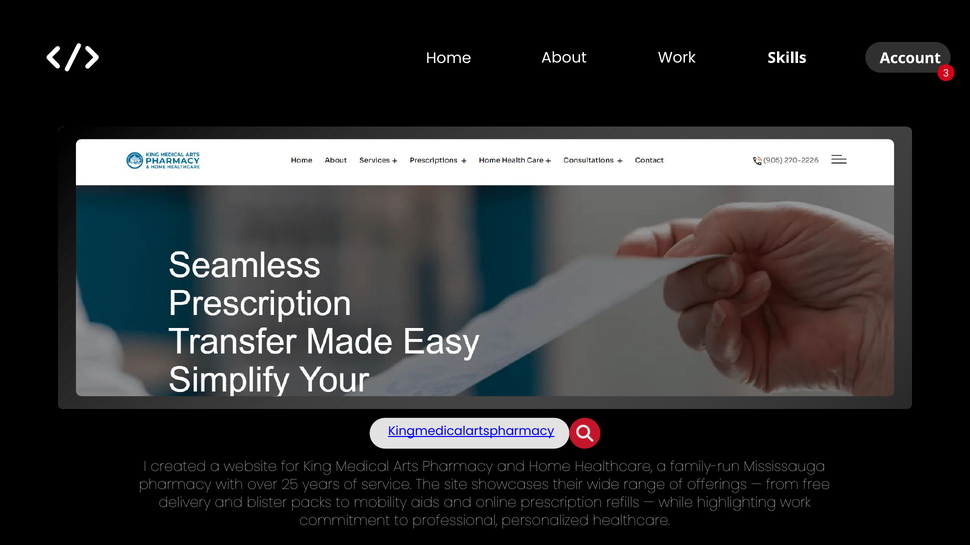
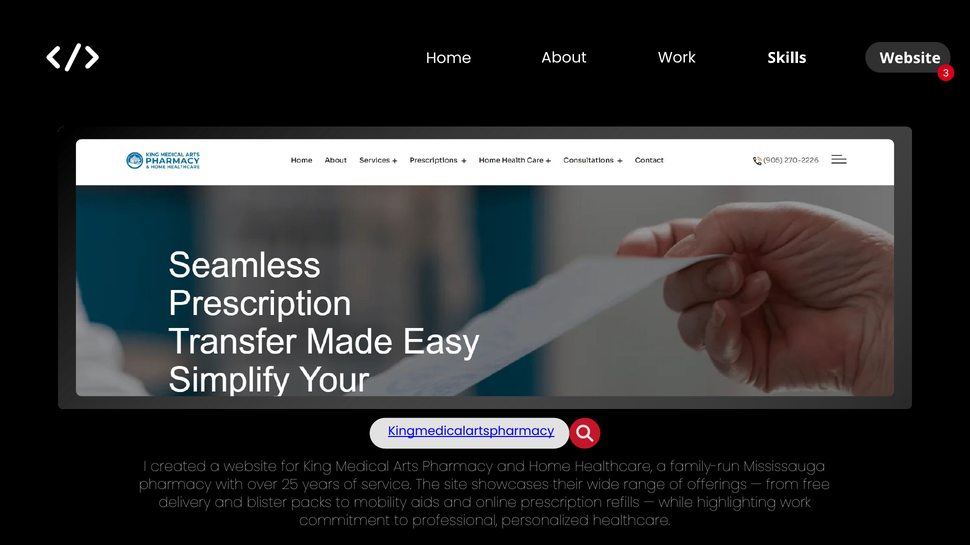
Account at (910, 58): Account -> Website
